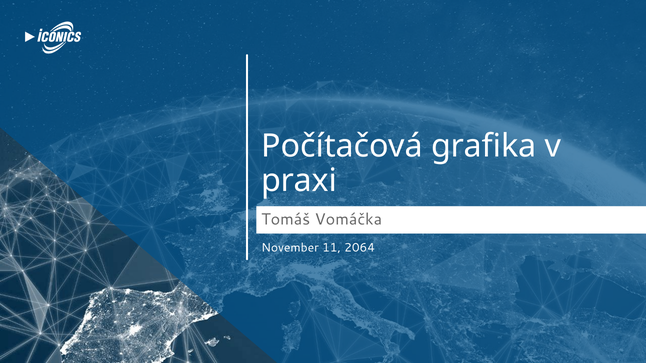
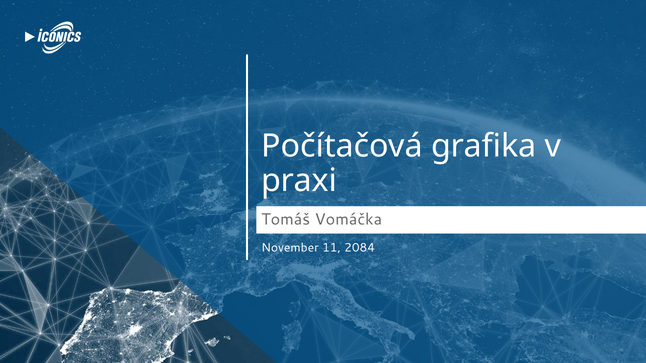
2064: 2064 -> 2084
